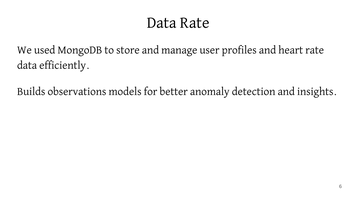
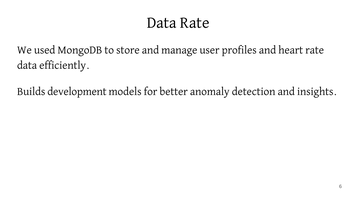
observations: observations -> development
